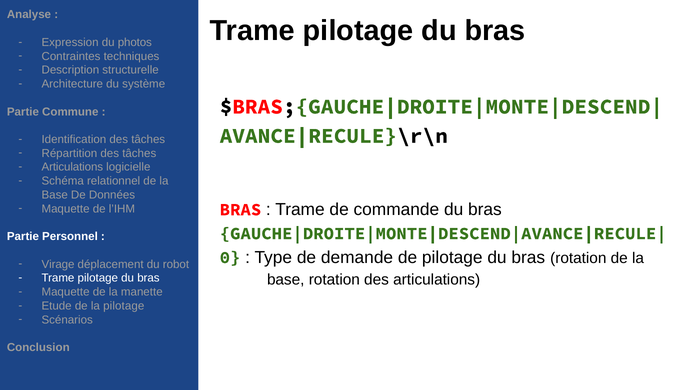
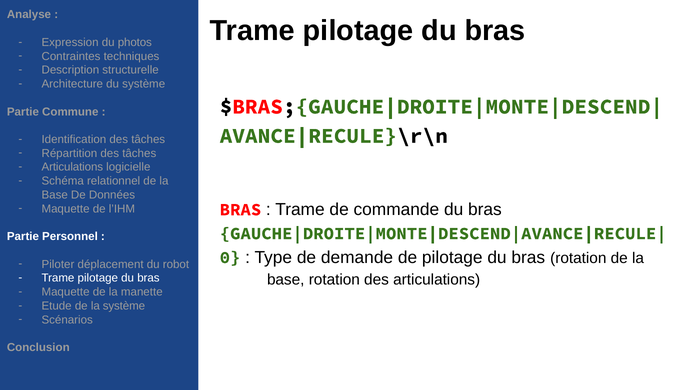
Virage: Virage -> Piloter
la pilotage: pilotage -> système
